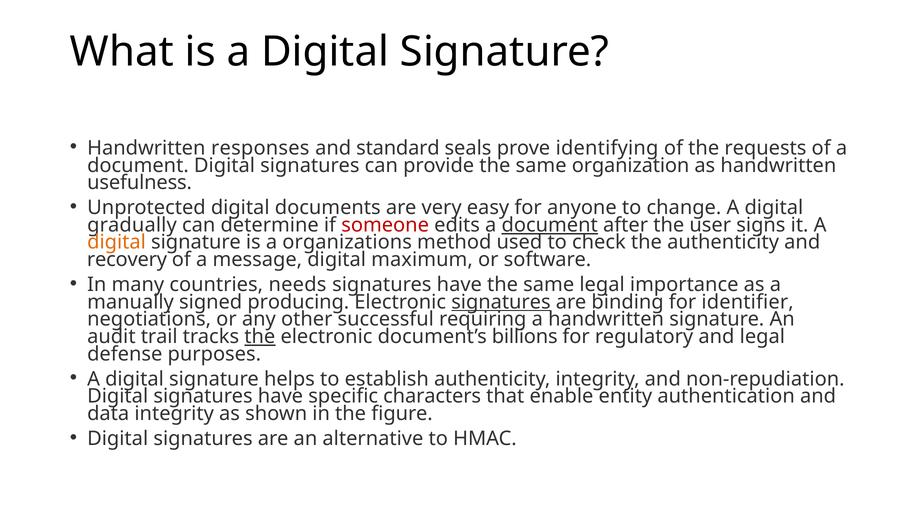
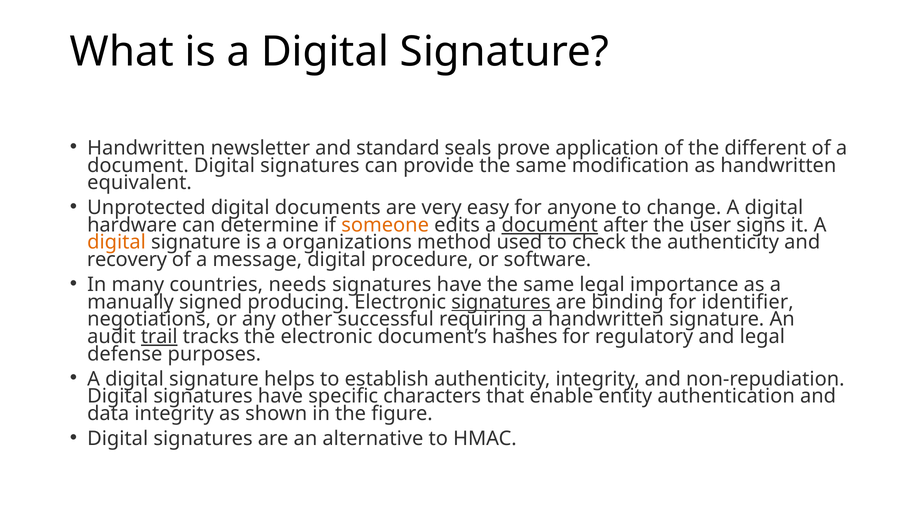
responses: responses -> newsletter
identifying: identifying -> application
requests: requests -> different
organization: organization -> modification
usefulness: usefulness -> equivalent
gradually: gradually -> hardware
someone colour: red -> orange
maximum: maximum -> procedure
trail underline: none -> present
the at (260, 337) underline: present -> none
billions: billions -> hashes
